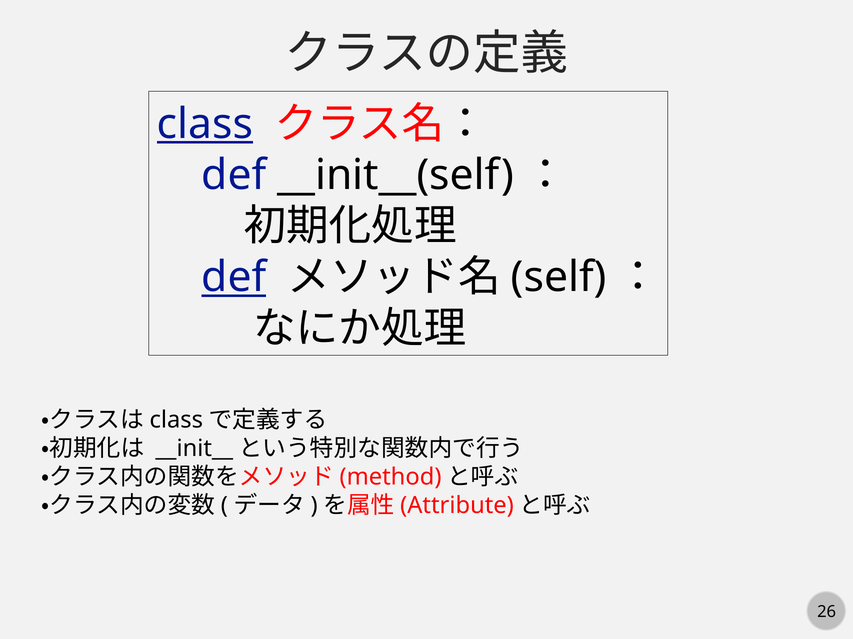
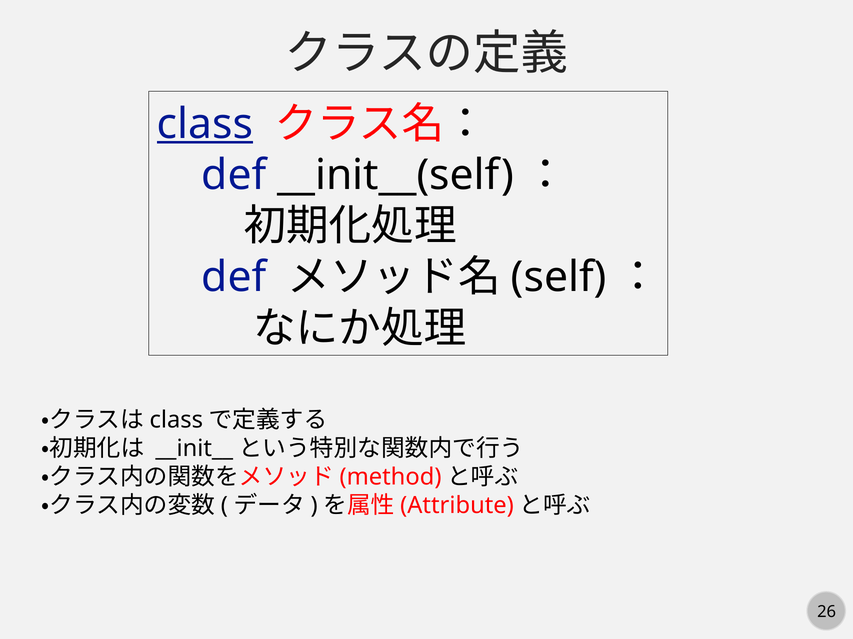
def at (234, 278) underline: present -> none
